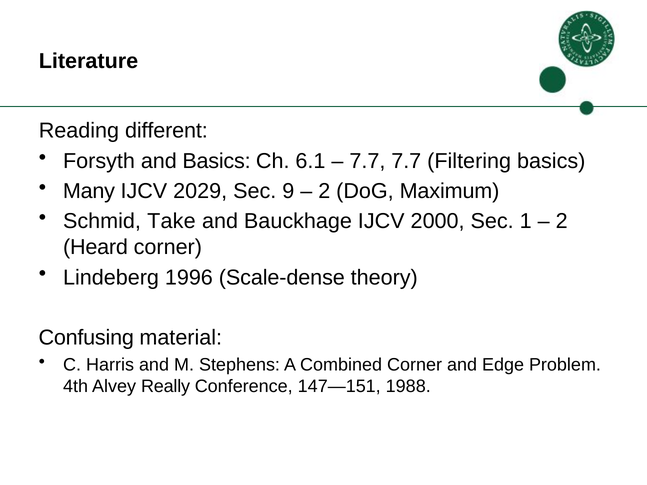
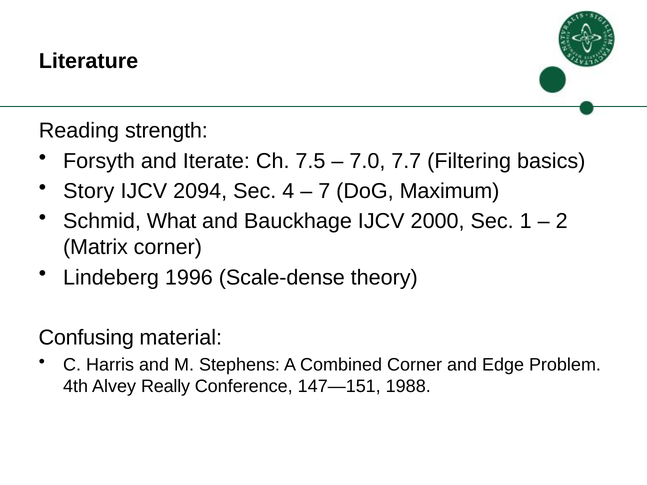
different: different -> strength
and Basics: Basics -> Iterate
6.1: 6.1 -> 7.5
7.7 at (367, 161): 7.7 -> 7.0
Many: Many -> Story
2029: 2029 -> 2094
9: 9 -> 4
2 at (324, 191): 2 -> 7
Take: Take -> What
Heard: Heard -> Matrix
